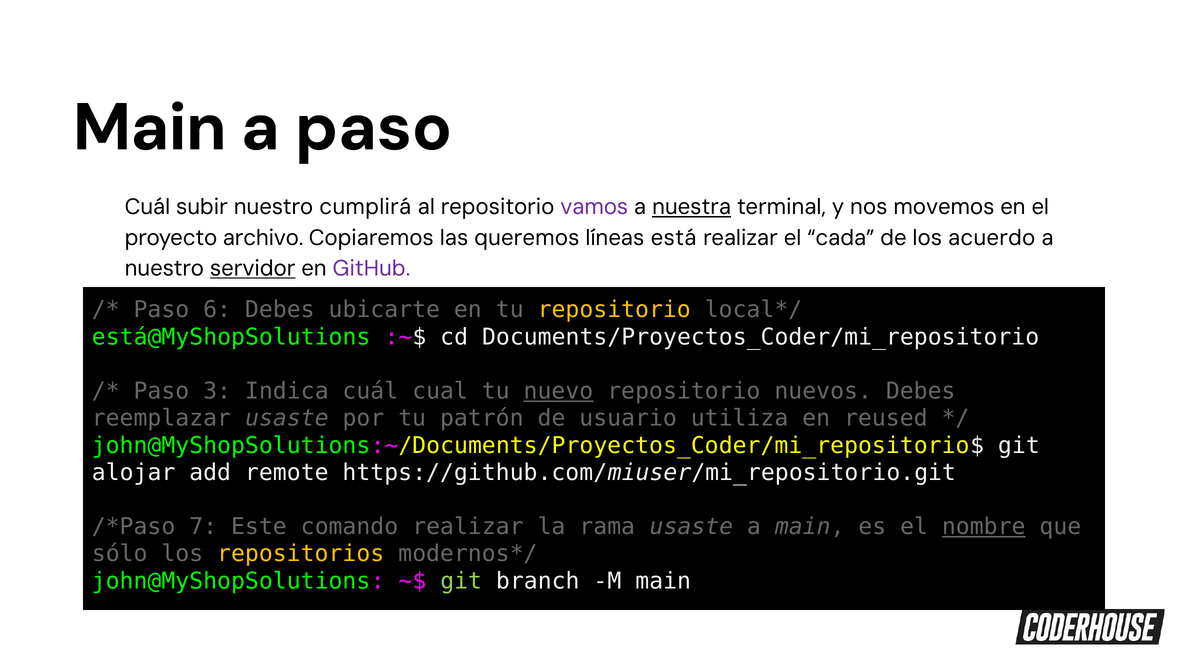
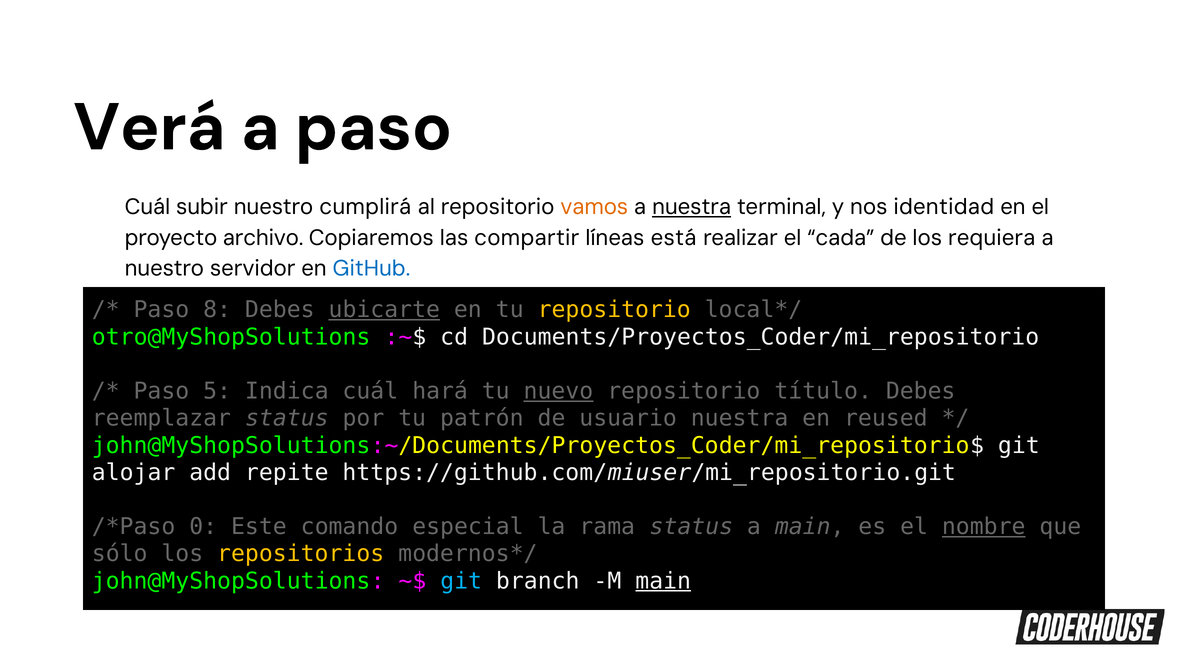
Main at (150, 128): Main -> Verá
vamos colour: purple -> orange
movemos: movemos -> identidad
queremos: queremos -> compartir
acuerdo: acuerdo -> requiera
servidor underline: present -> none
GitHub colour: purple -> blue
6: 6 -> 8
ubicarte underline: none -> present
está@MyShopSolutions: está@MyShopSolutions -> otro@MyShopSolutions
3: 3 -> 5
cual: cual -> hará
nuevos: nuevos -> título
reemplazar usaste: usaste -> status
usuario utiliza: utiliza -> nuestra
remote: remote -> repite
7: 7 -> 0
comando realizar: realizar -> especial
rama usaste: usaste -> status
git at (461, 581) colour: light green -> light blue
main at (663, 581) underline: none -> present
